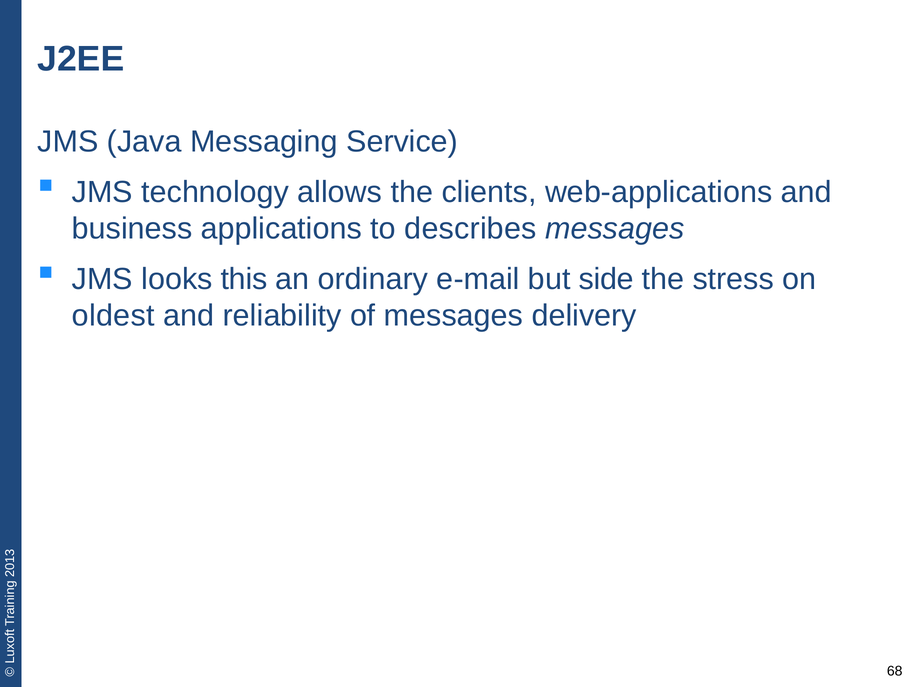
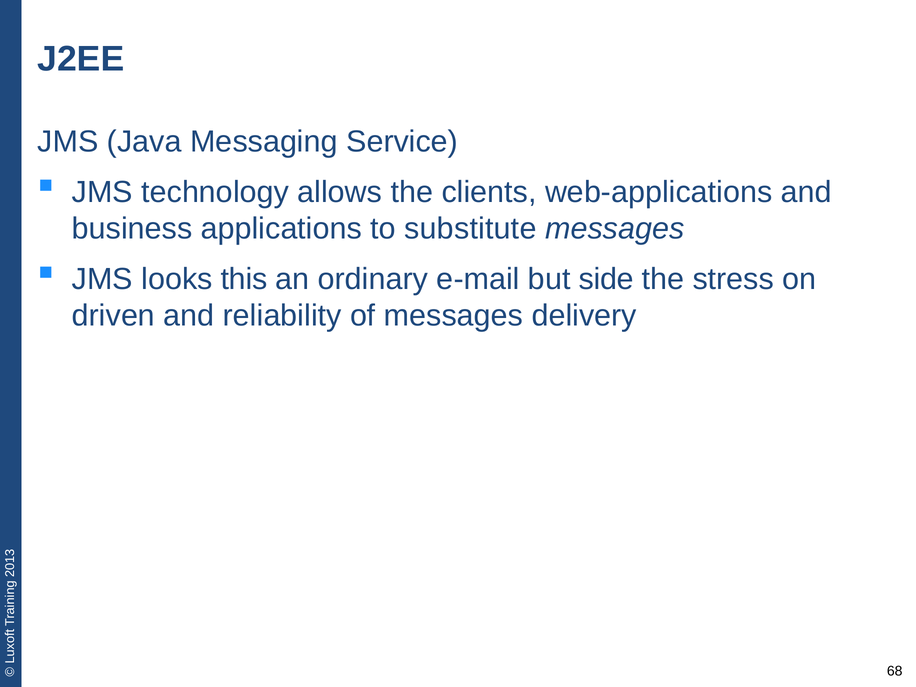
describes: describes -> substitute
oldest: oldest -> driven
